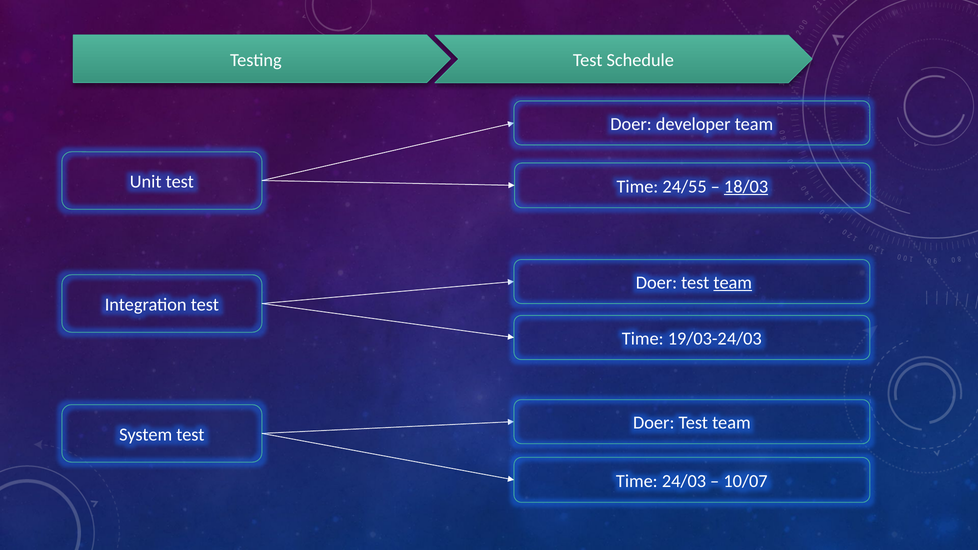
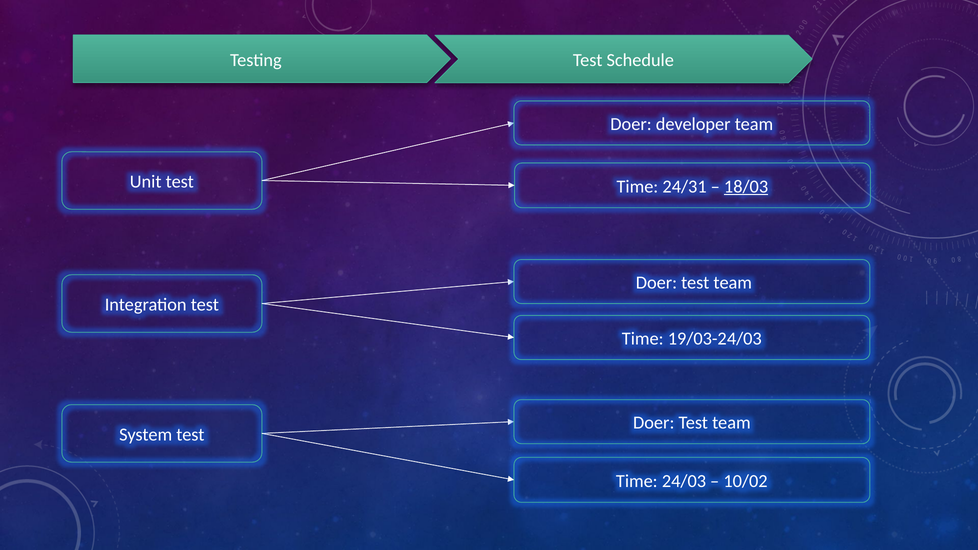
24/55: 24/55 -> 24/31
team at (733, 283) underline: present -> none
10/07: 10/07 -> 10/02
